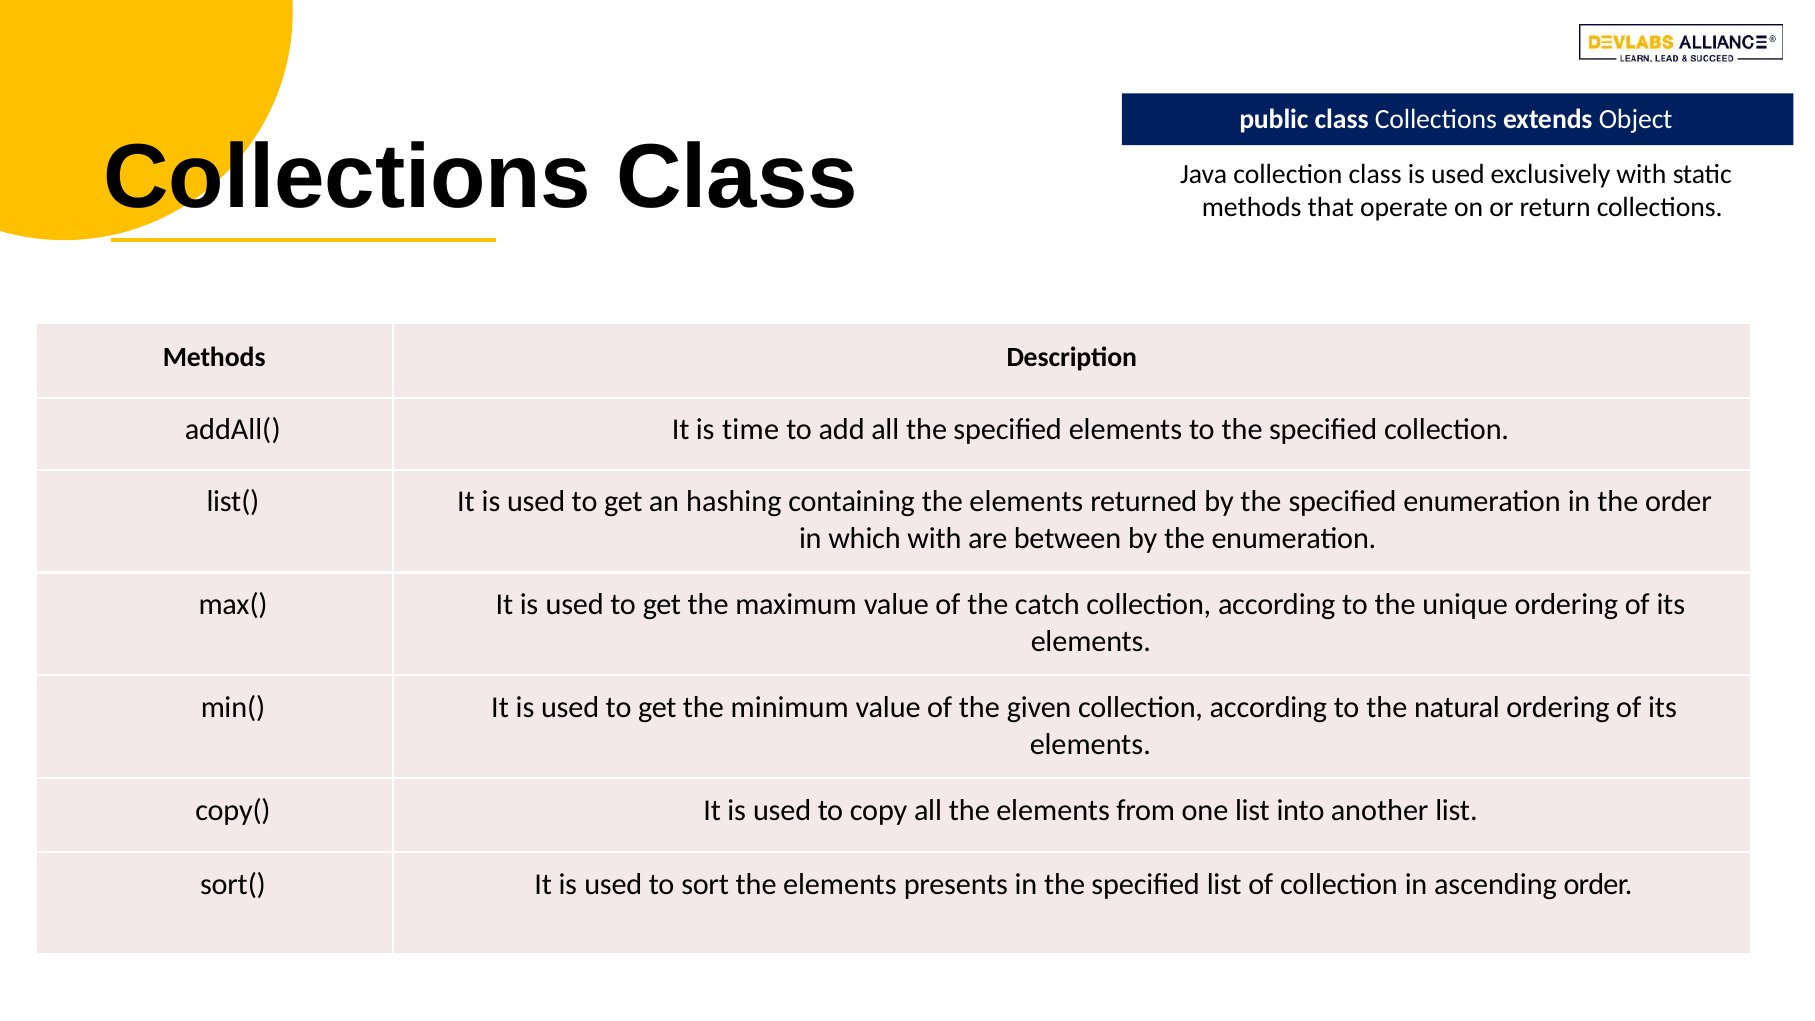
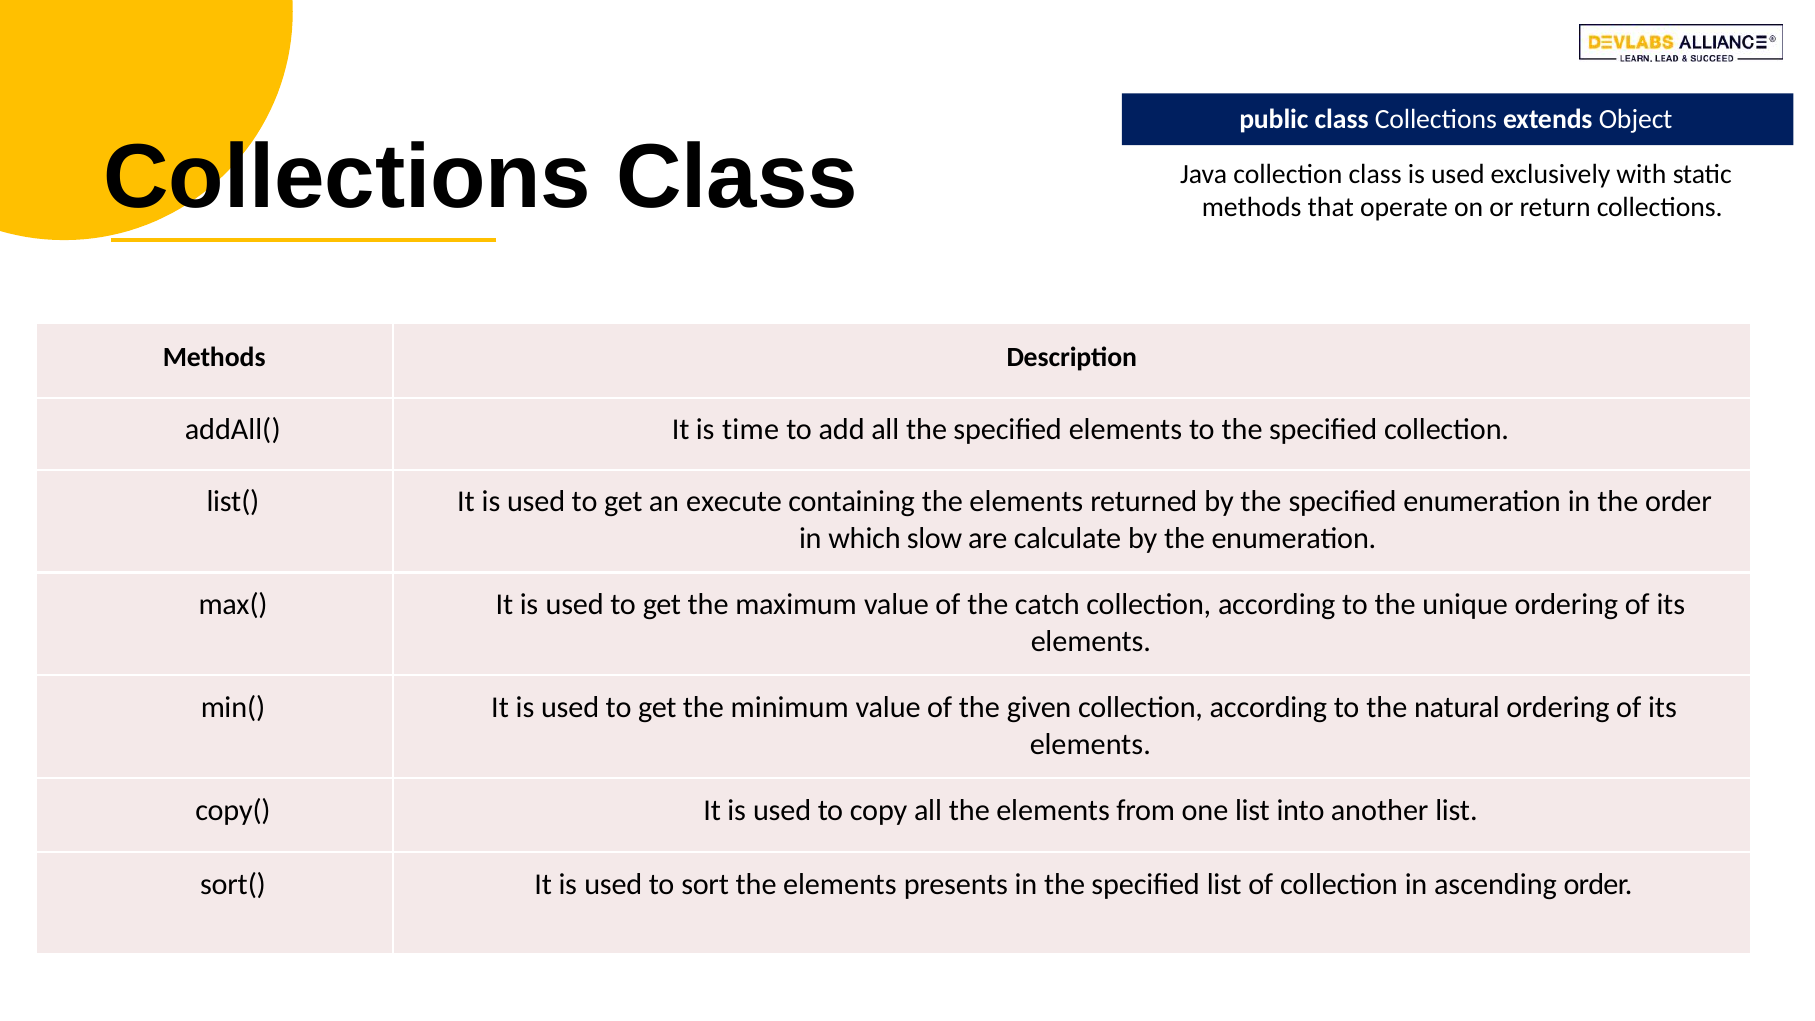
hashing: hashing -> execute
which with: with -> slow
between: between -> calculate
